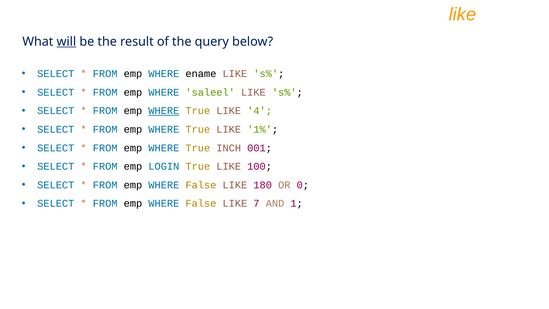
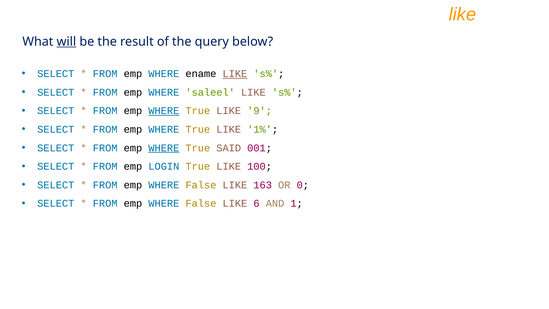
LIKE at (235, 74) underline: none -> present
4: 4 -> 9
WHERE at (164, 148) underline: none -> present
INCH: INCH -> SAID
180: 180 -> 163
7: 7 -> 6
